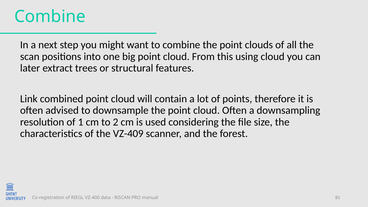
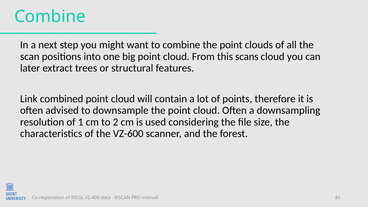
using: using -> scans
VZ-409: VZ-409 -> VZ-600
